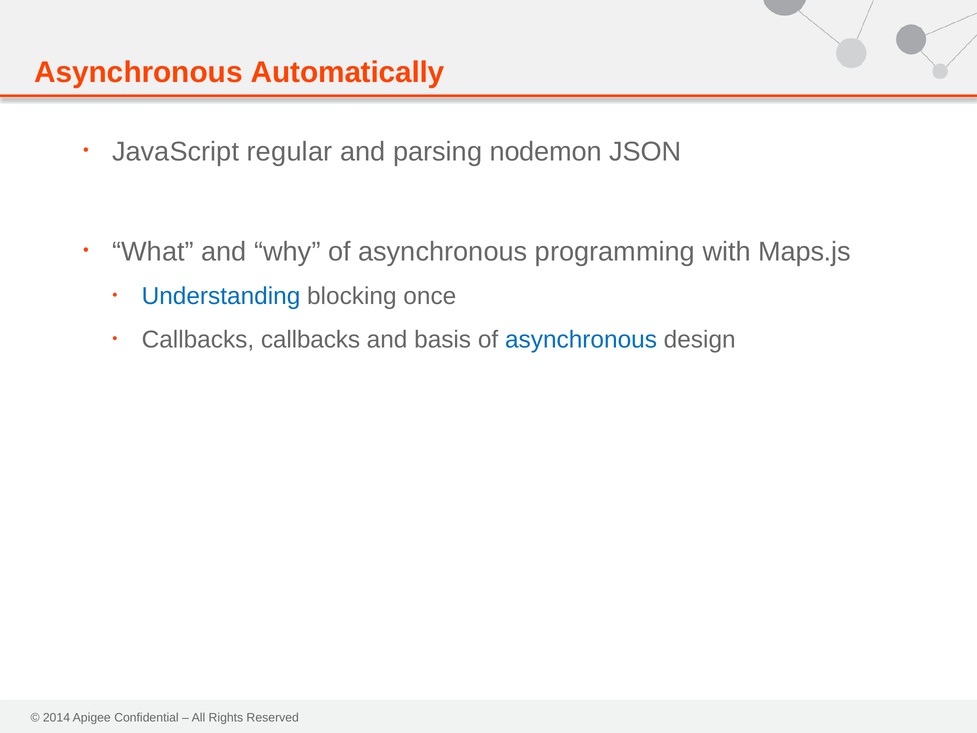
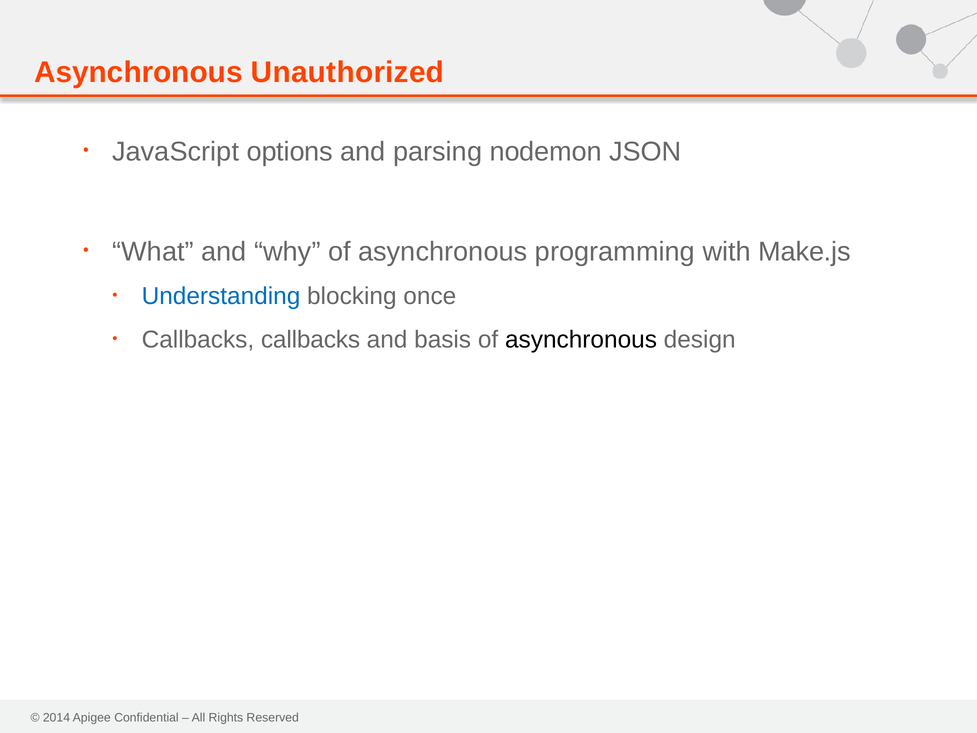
Automatically: Automatically -> Unauthorized
regular: regular -> options
Maps.js: Maps.js -> Make.js
asynchronous at (581, 340) colour: blue -> black
